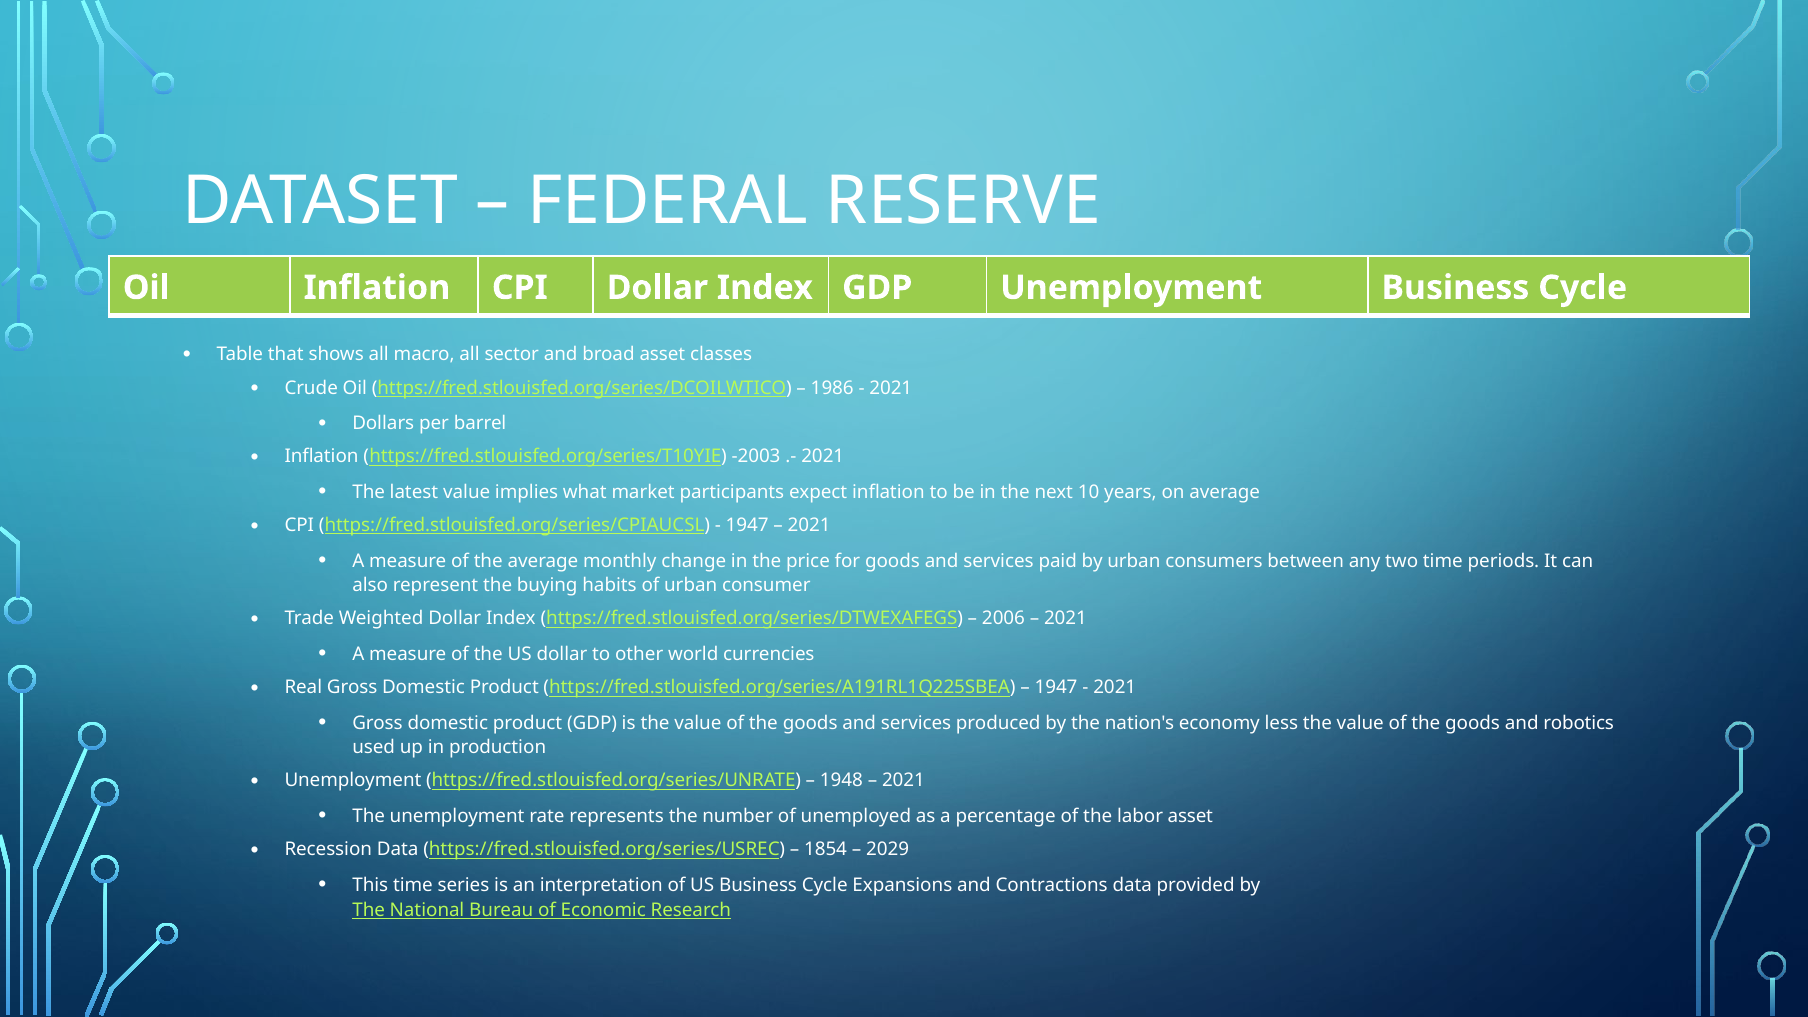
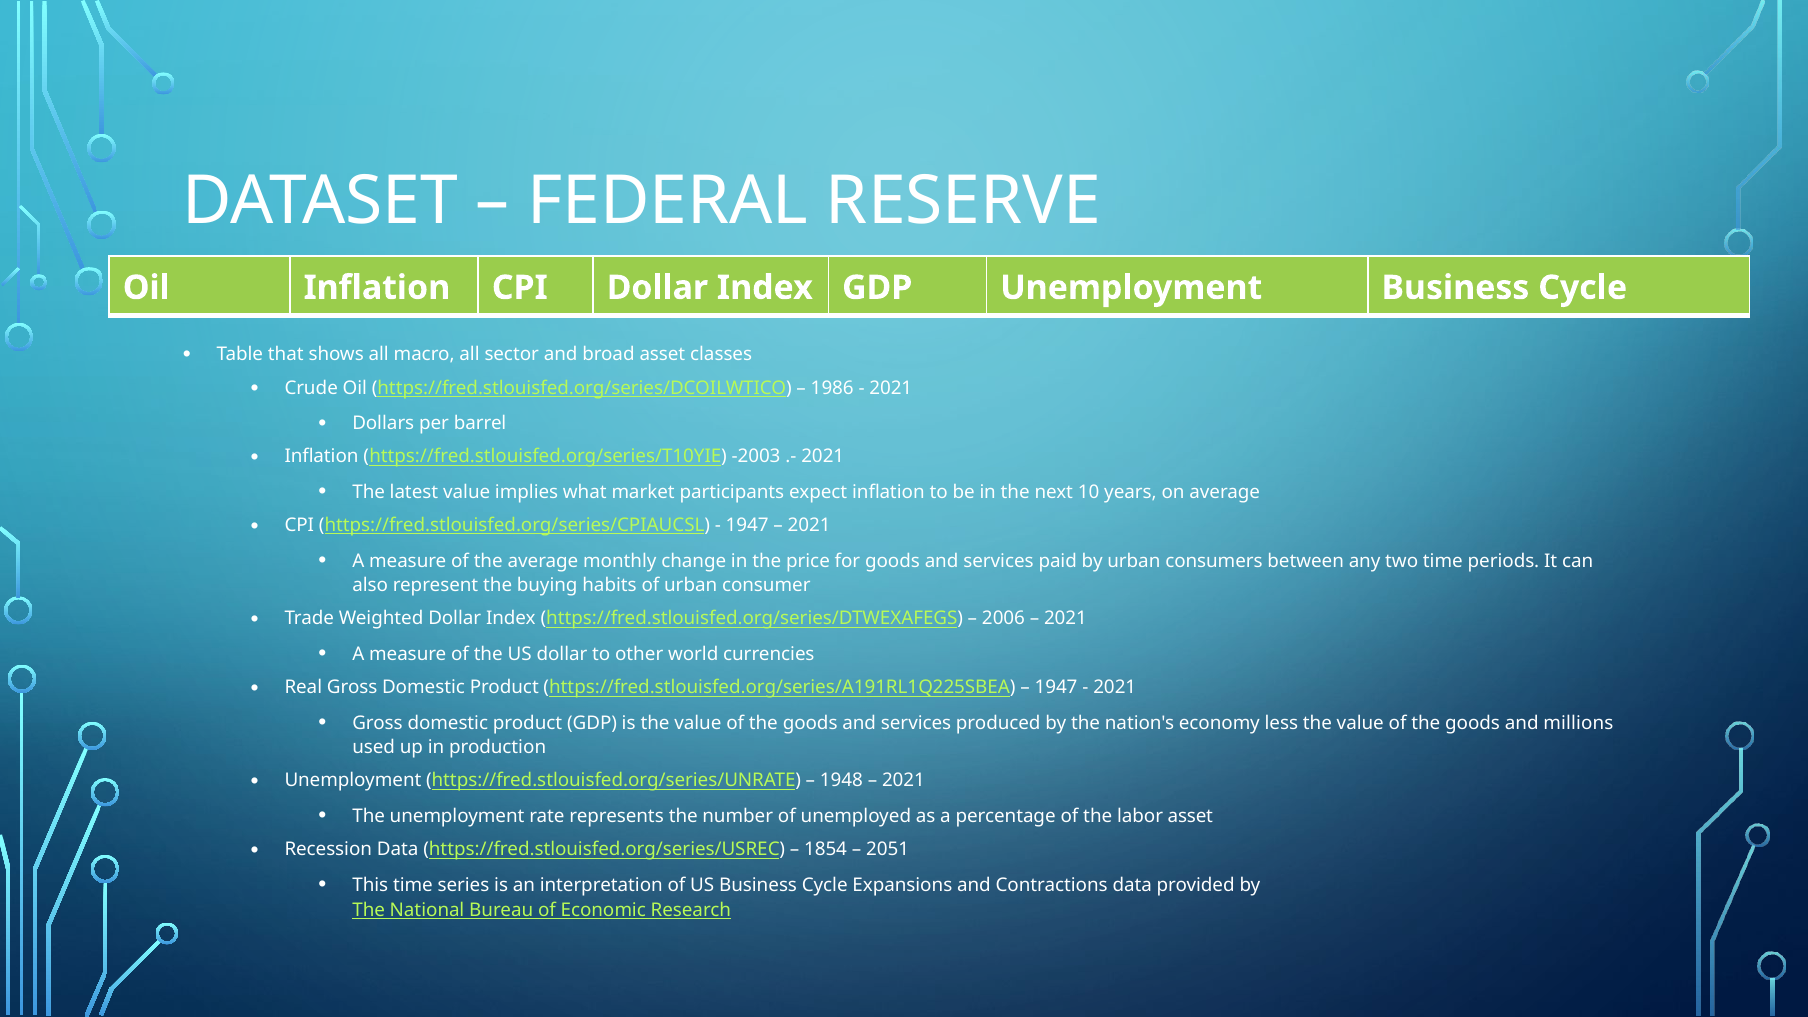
robotics: robotics -> millions
2029: 2029 -> 2051
